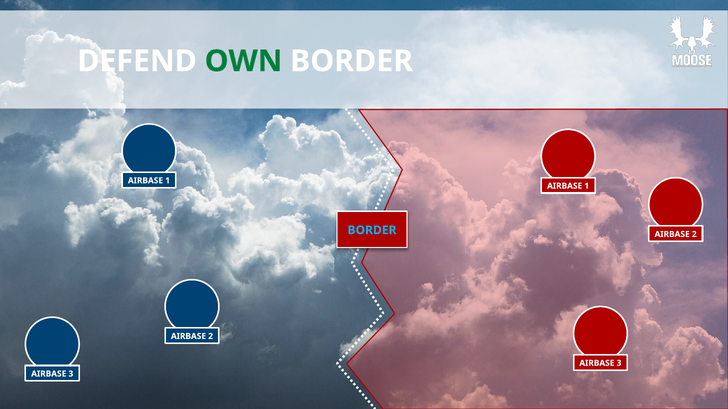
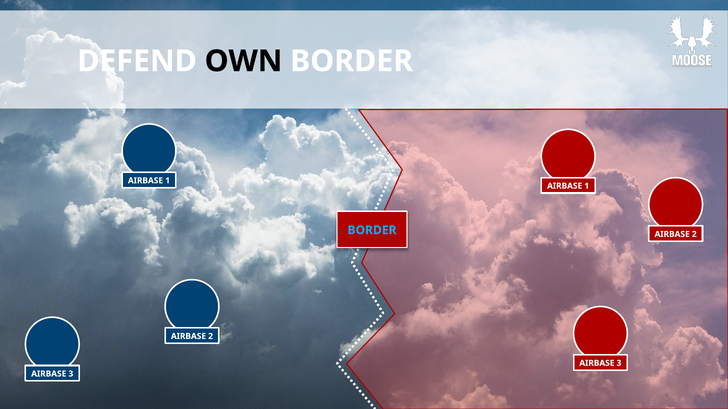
OWN colour: green -> black
